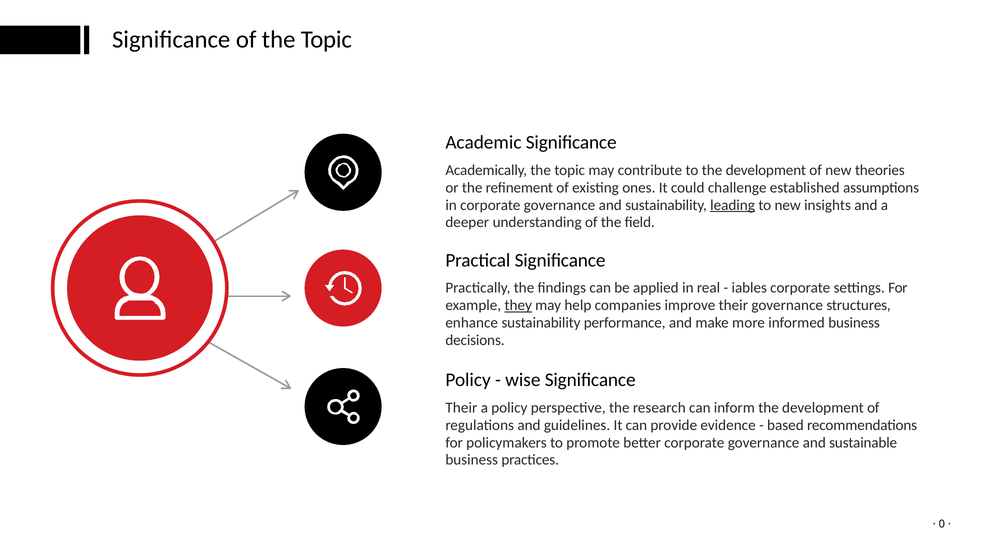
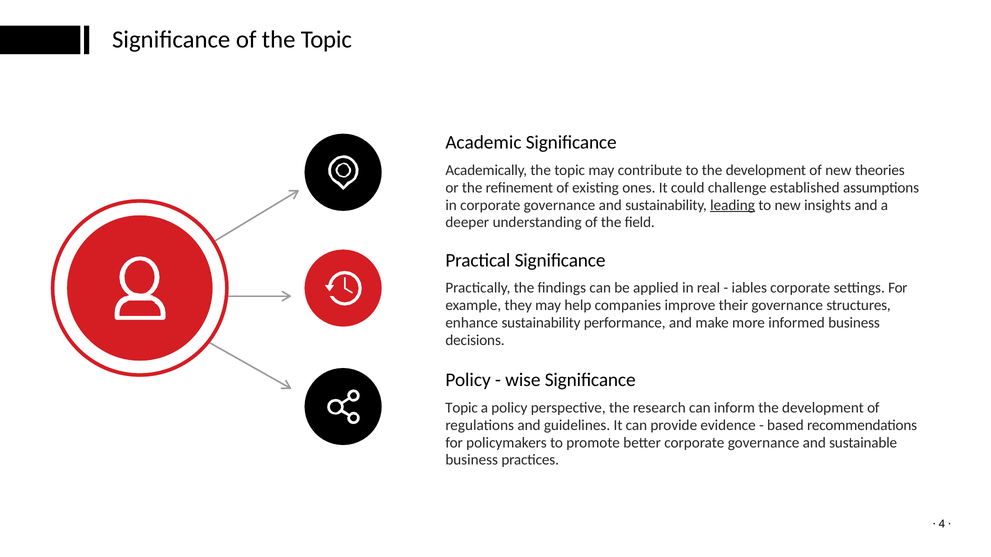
they underline: present -> none
Their at (461, 408): Their -> Topic
0: 0 -> 4
